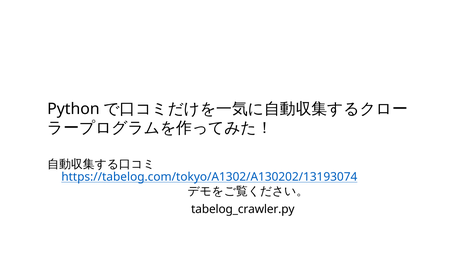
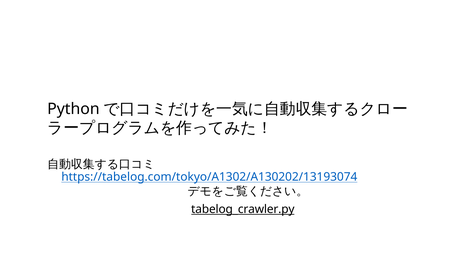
tabelog_crawler.py underline: none -> present
